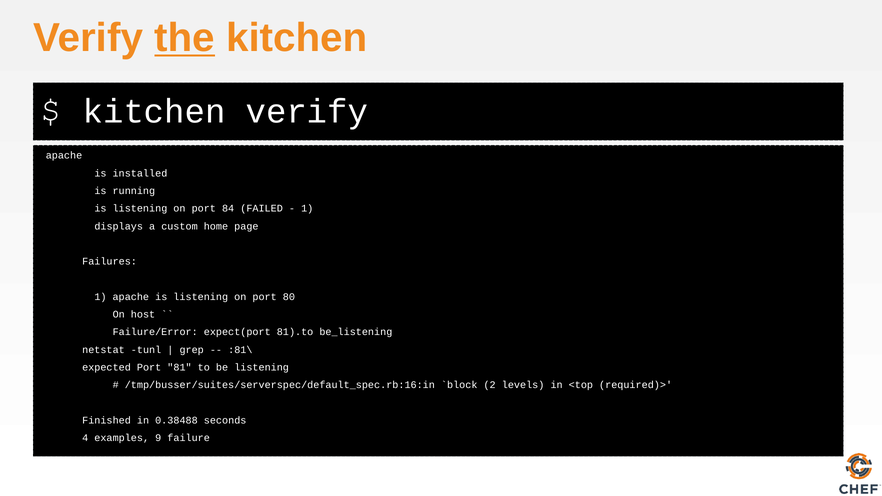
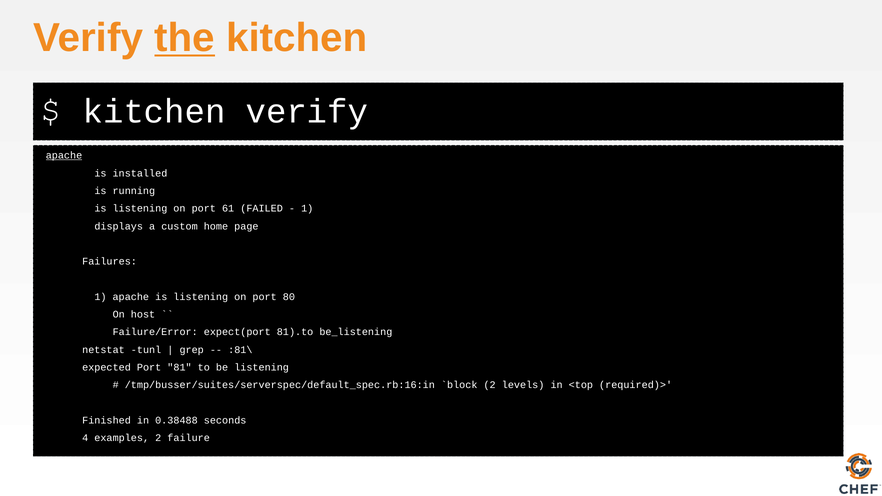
apache at (64, 156) underline: none -> present
84: 84 -> 61
examples 9: 9 -> 2
